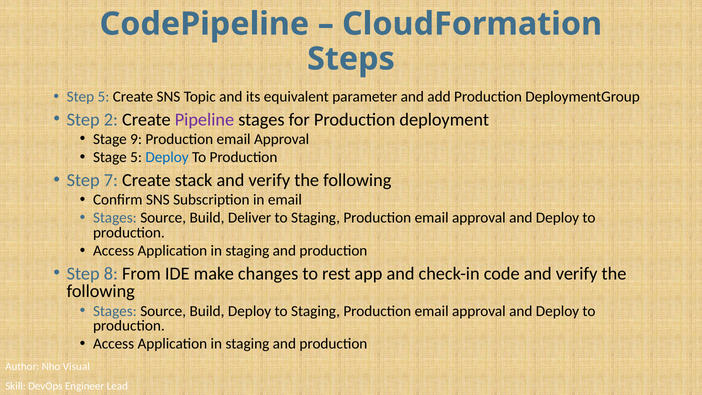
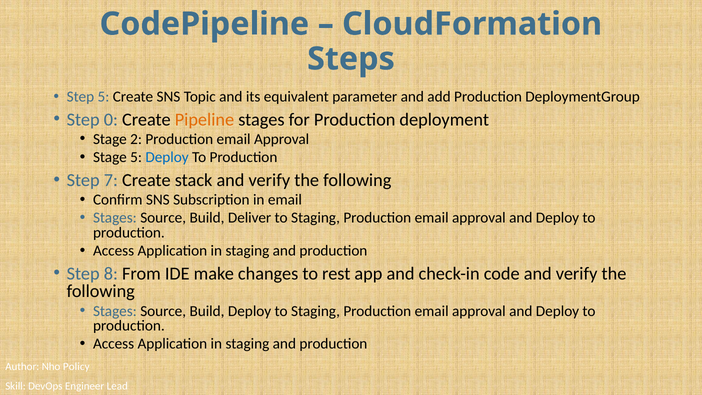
2: 2 -> 0
Pipeline colour: purple -> orange
9: 9 -> 2
Visual: Visual -> Policy
